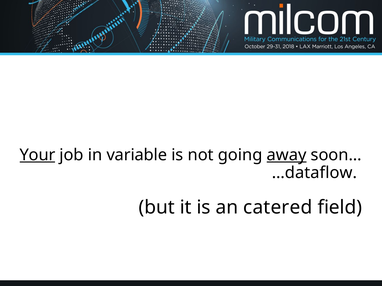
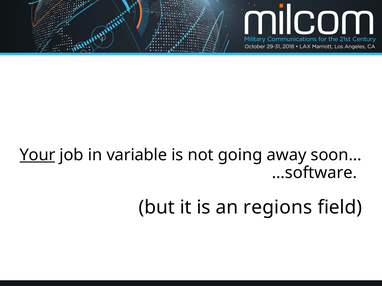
away underline: present -> none
…dataflow: …dataflow -> …software
catered: catered -> regions
